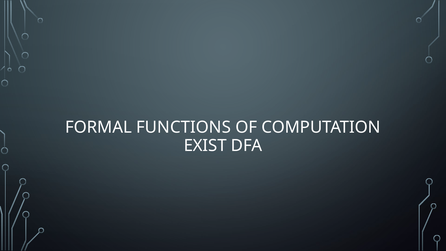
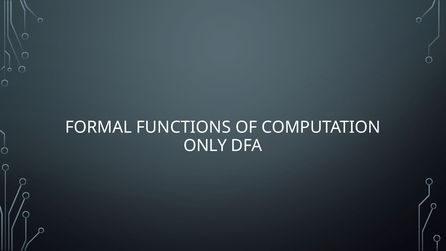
EXIST: EXIST -> ONLY
